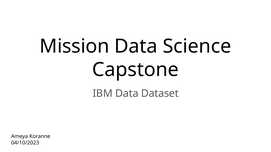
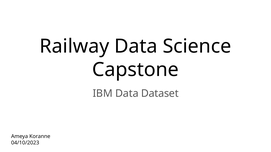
Mission: Mission -> Railway
